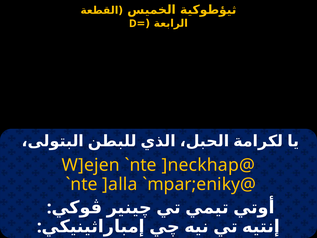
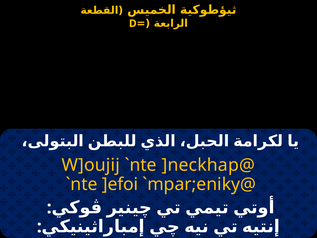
W]ejen: W]ejen -> W]oujij
]alla: ]alla -> ]efoi
